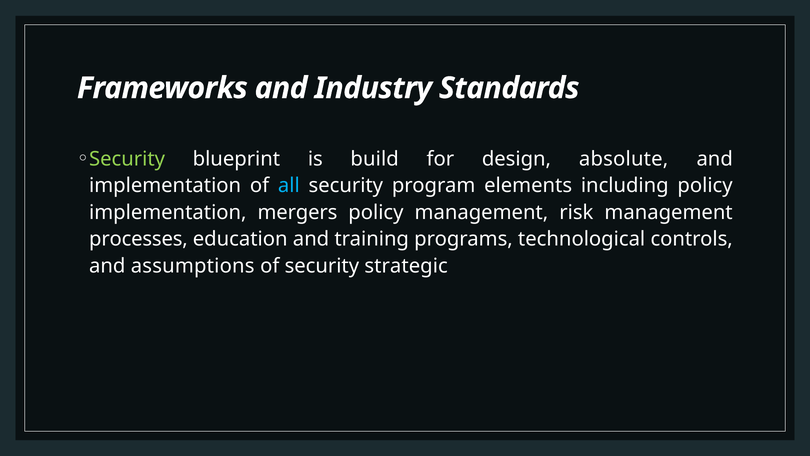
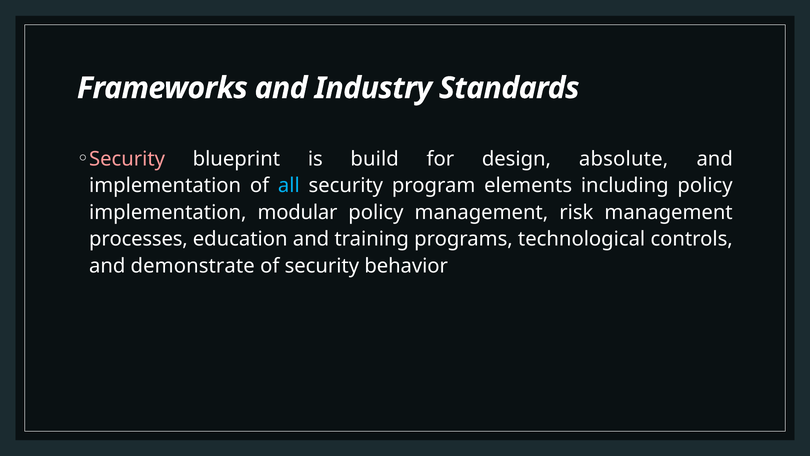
Security at (127, 159) colour: light green -> pink
mergers: mergers -> modular
assumptions: assumptions -> demonstrate
strategic: strategic -> behavior
